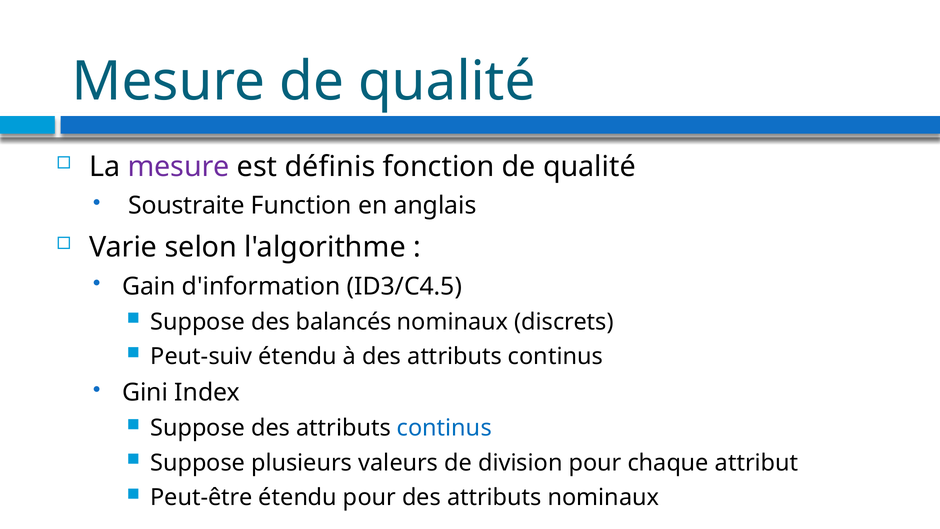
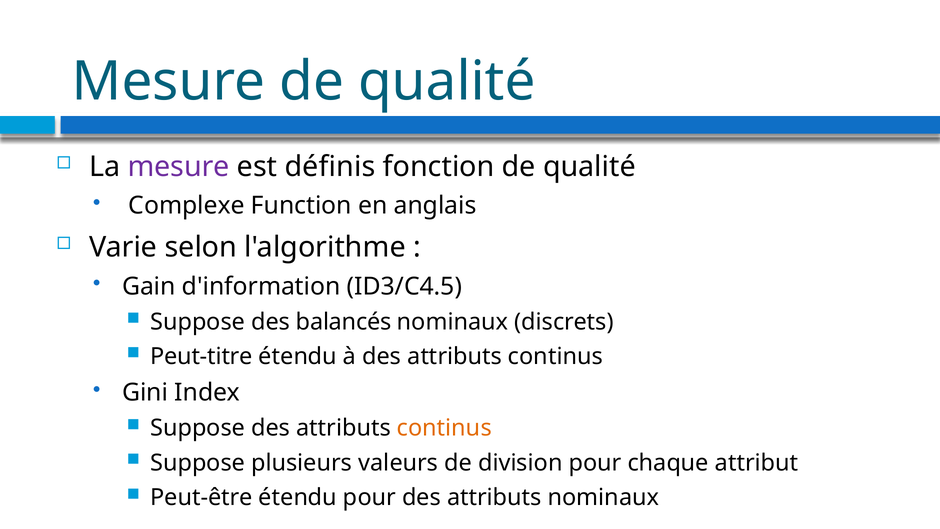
Soustraite: Soustraite -> Complexe
Peut-suiv: Peut-suiv -> Peut-titre
continus at (444, 428) colour: blue -> orange
